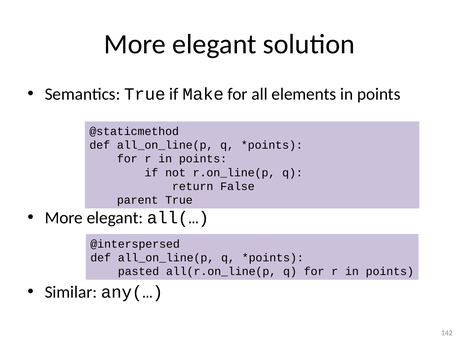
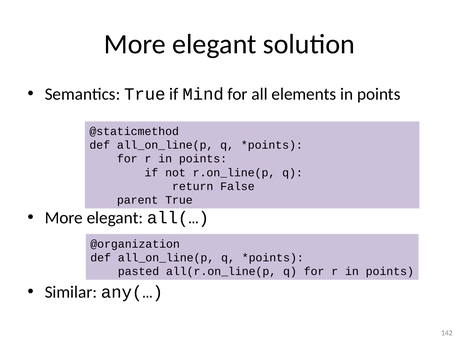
Make: Make -> Mind
@interspersed: @interspersed -> @organization
